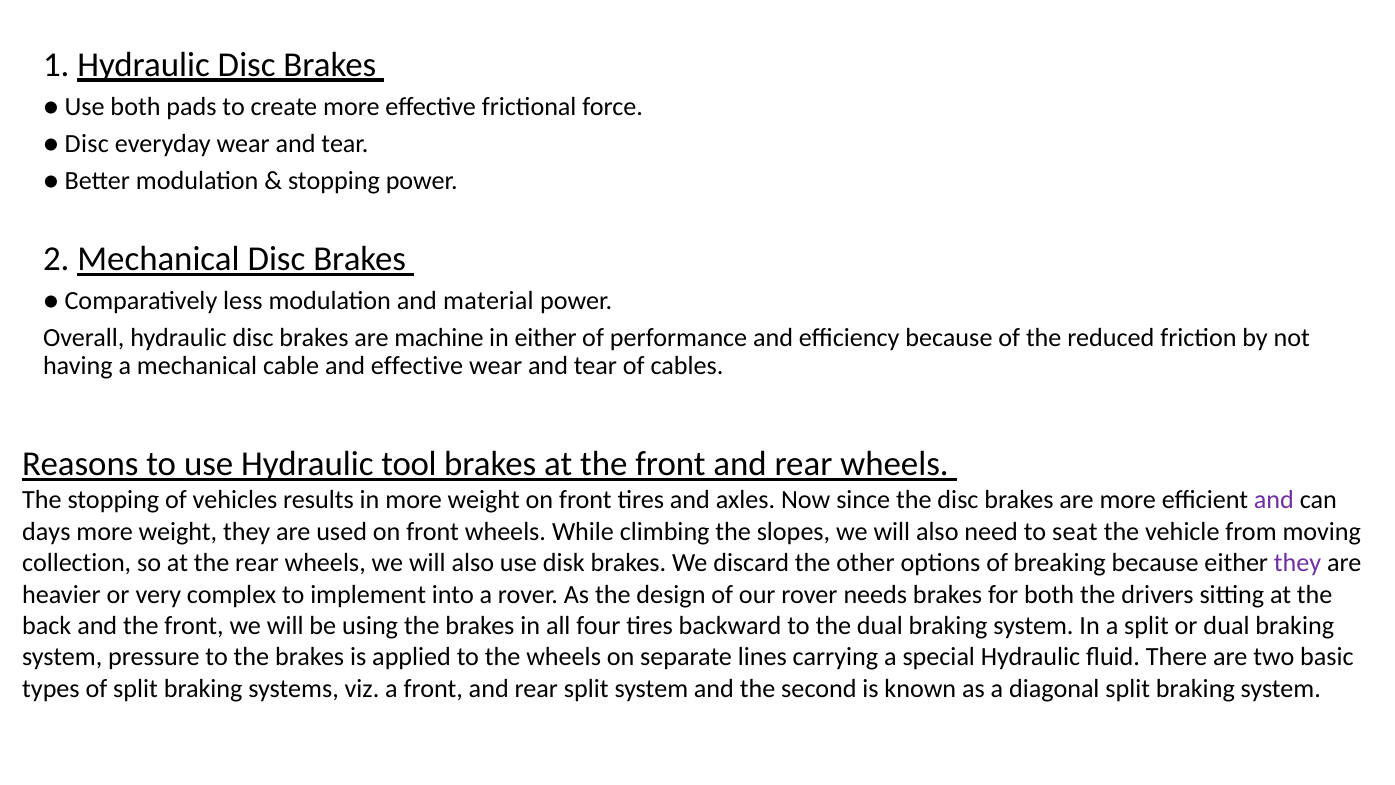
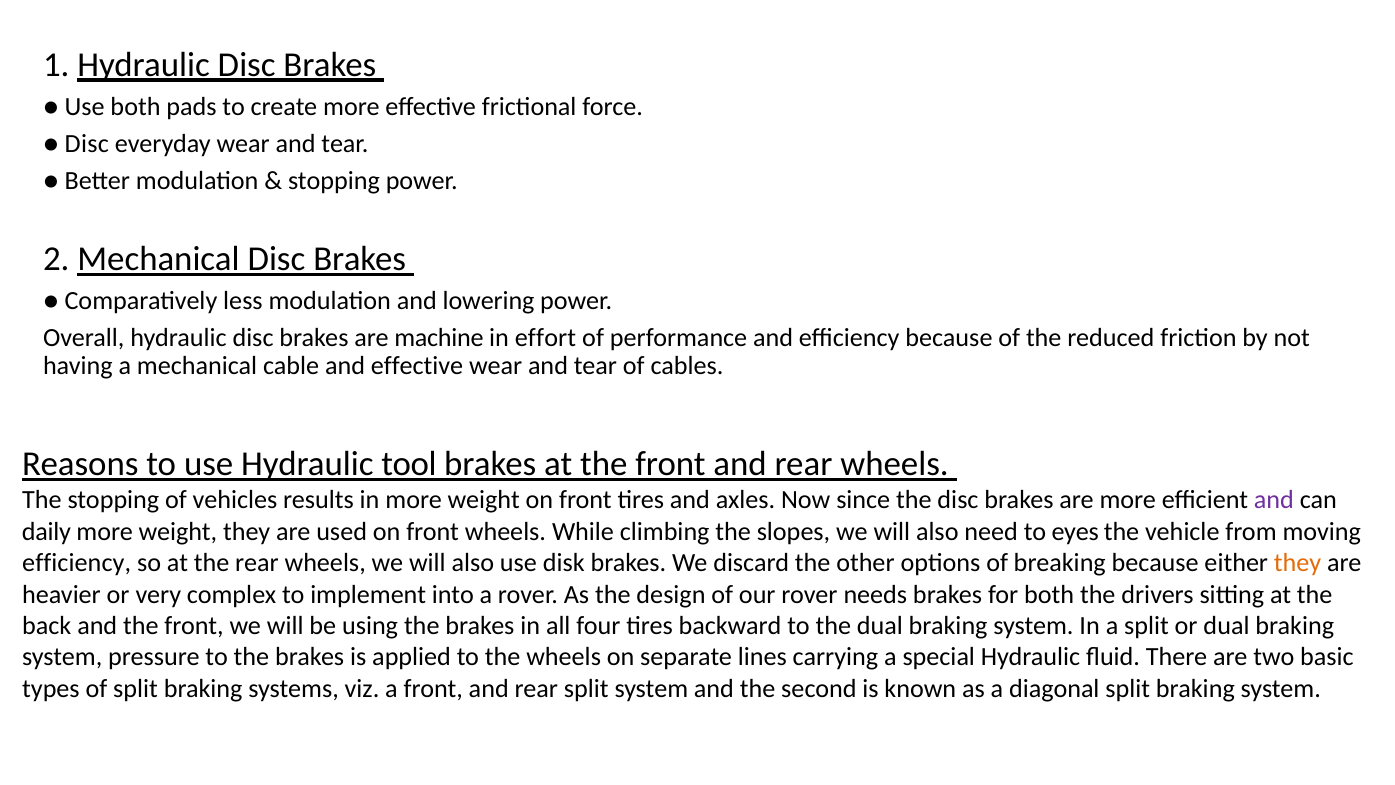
material: material -> lowering
in either: either -> effort
days: days -> daily
seat: seat -> eyes
collection at (77, 563): collection -> efficiency
they at (1298, 563) colour: purple -> orange
